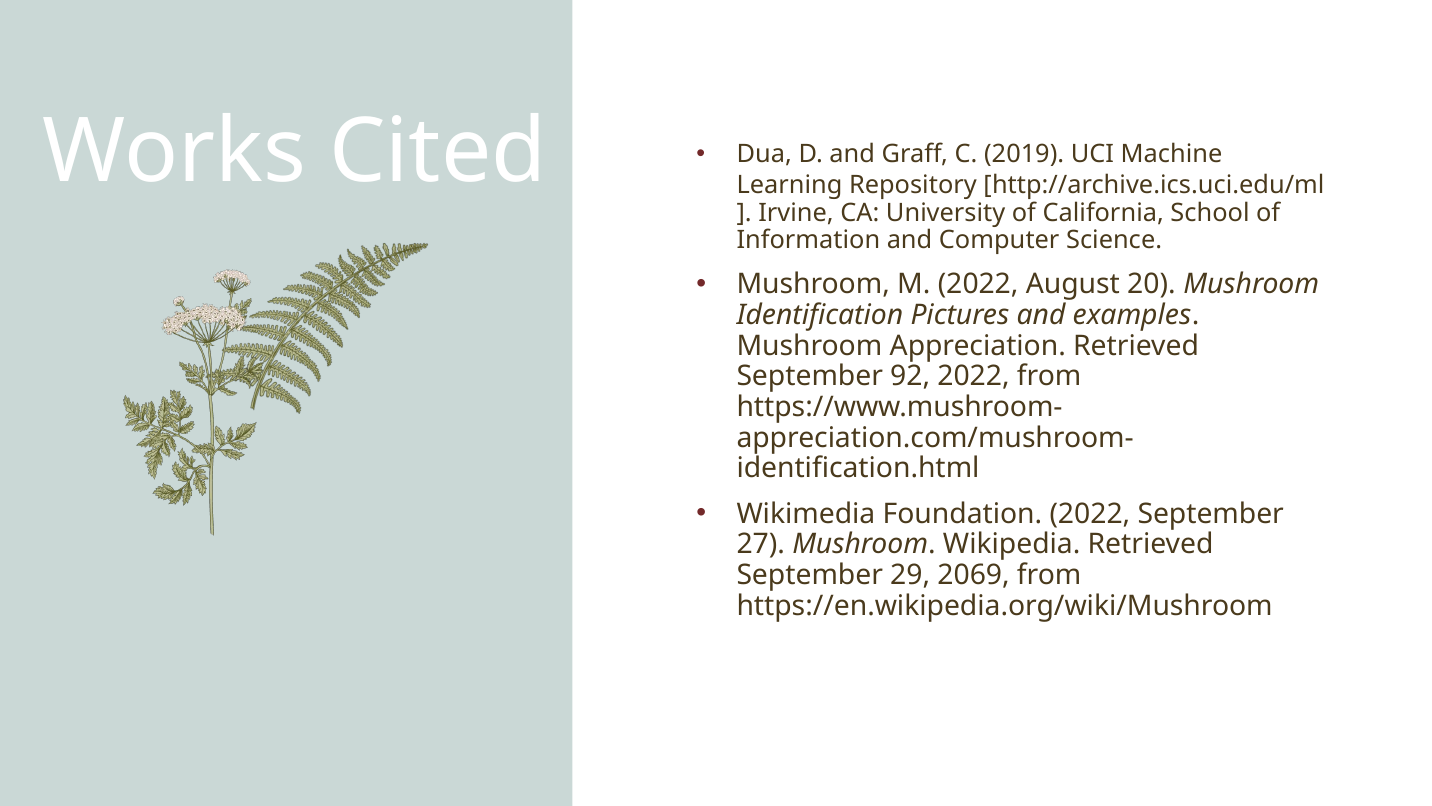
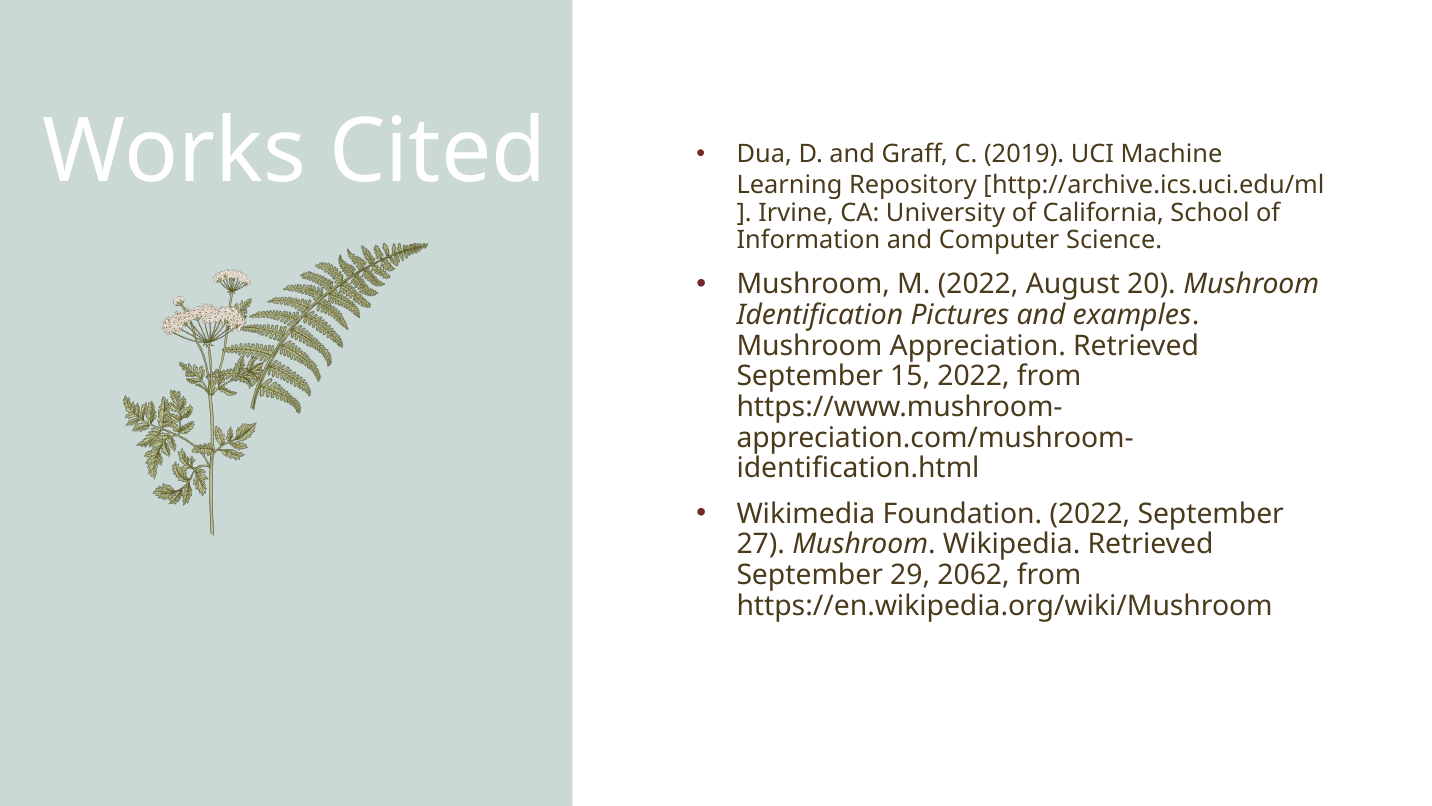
92: 92 -> 15
2069: 2069 -> 2062
